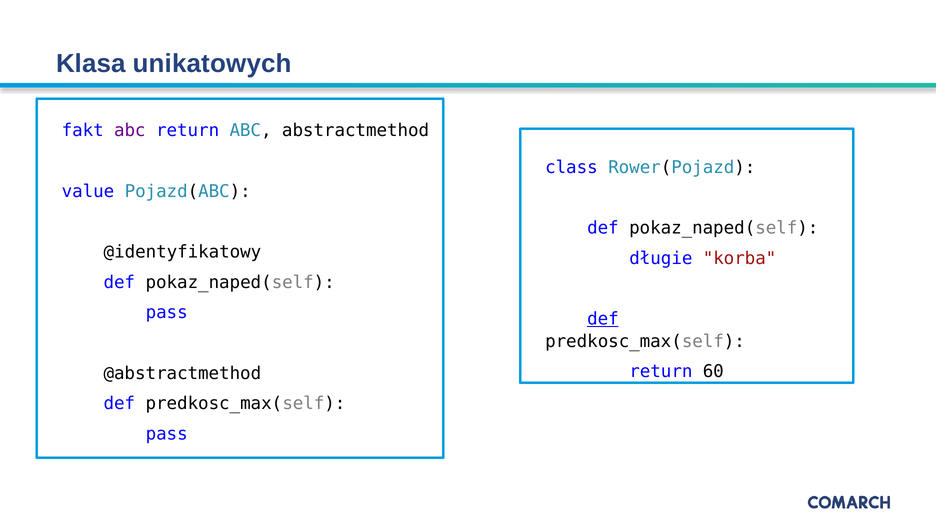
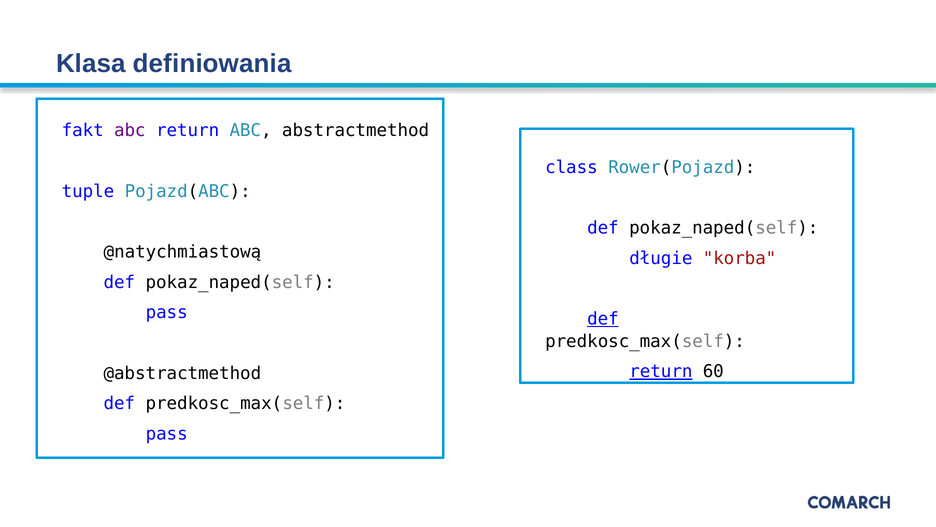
unikatowych: unikatowych -> definiowania
value: value -> tuple
@identyfikatowy: @identyfikatowy -> @natychmiastową
return at (661, 371) underline: none -> present
